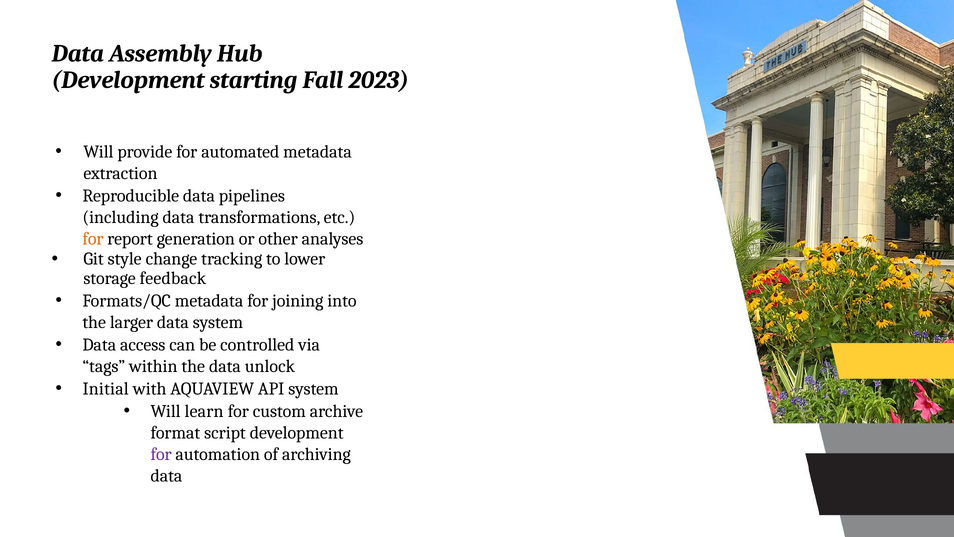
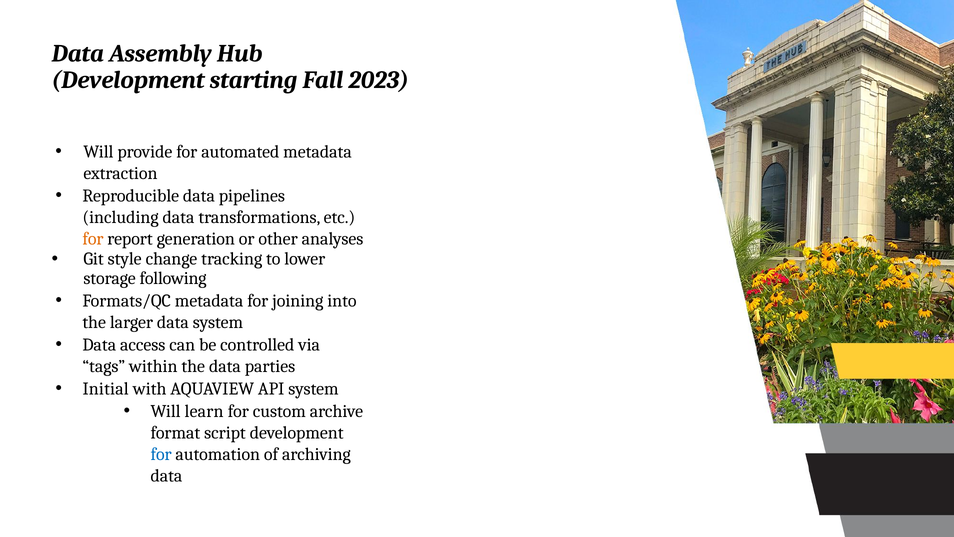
feedback: feedback -> following
unlock: unlock -> parties
for at (161, 454) colour: purple -> blue
